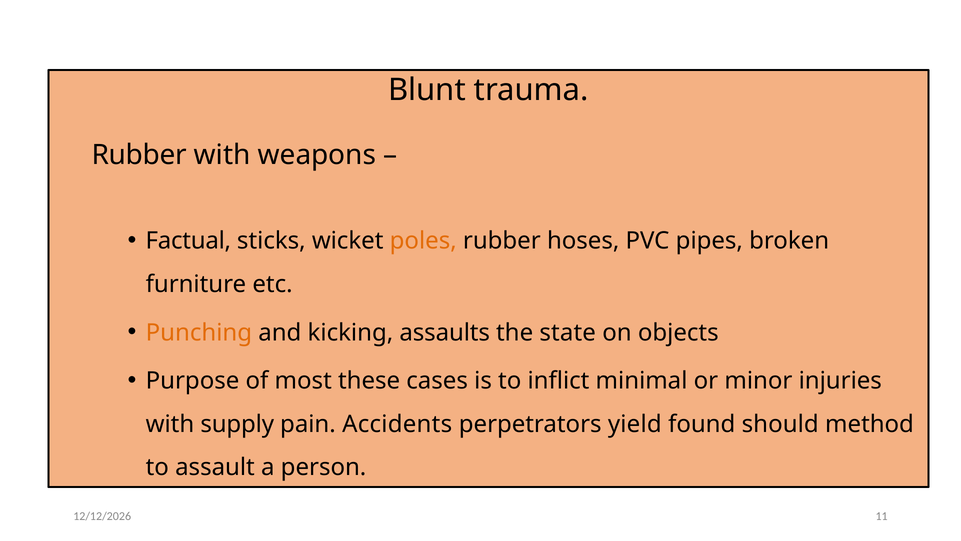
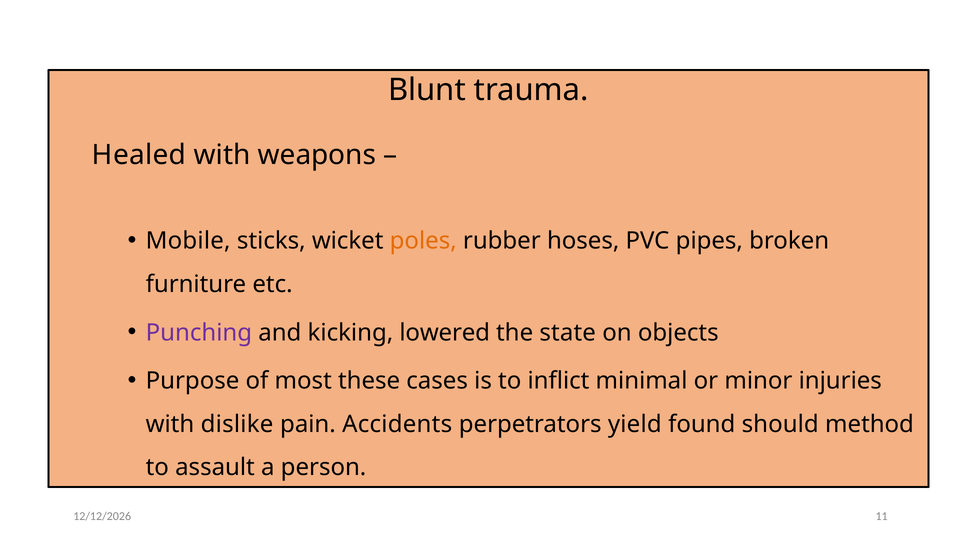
Rubber at (139, 155): Rubber -> Healed
Factual: Factual -> Mobile
Punching colour: orange -> purple
assaults: assaults -> lowered
supply: supply -> dislike
